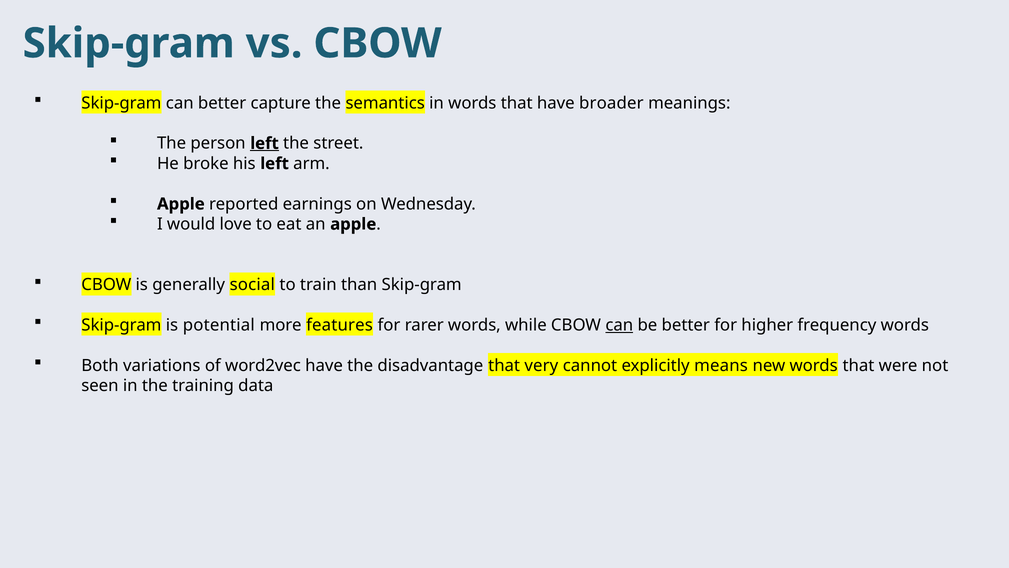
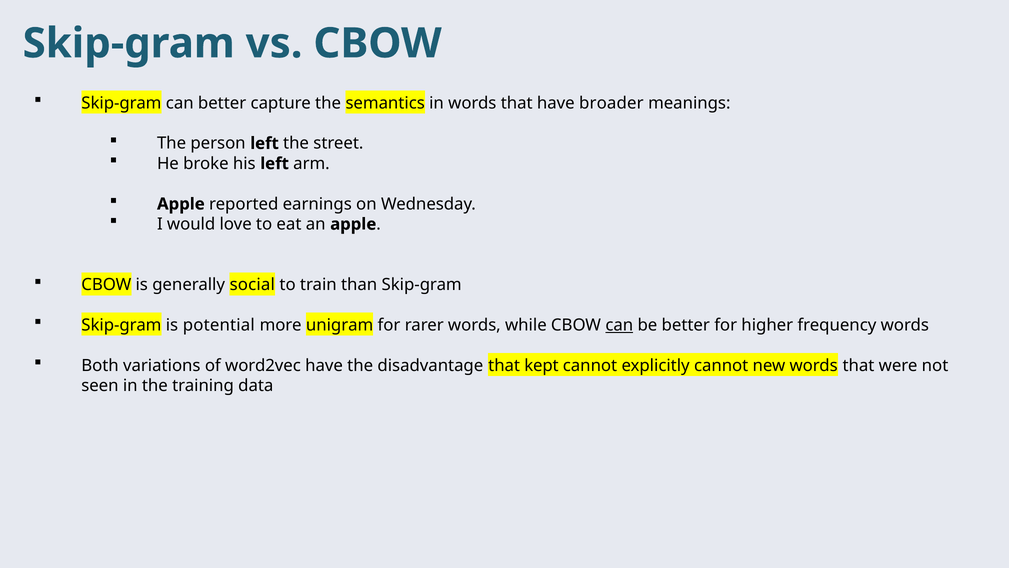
left at (264, 143) underline: present -> none
features: features -> unigram
very: very -> kept
explicitly means: means -> cannot
